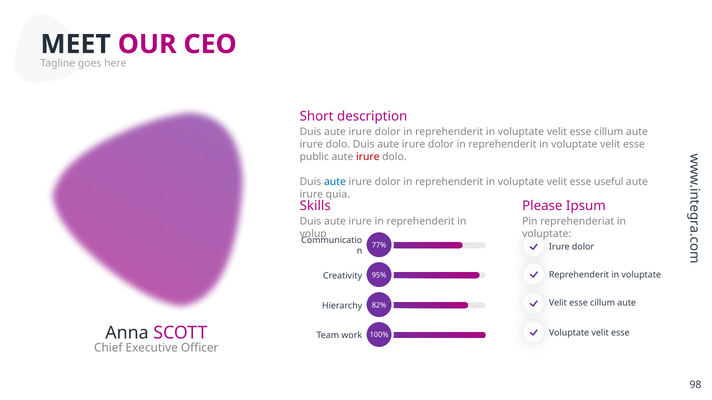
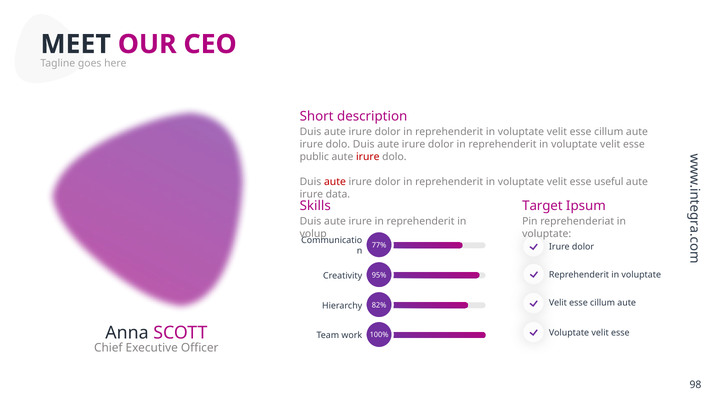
aute at (335, 182) colour: blue -> red
quia: quia -> data
Please: Please -> Target
